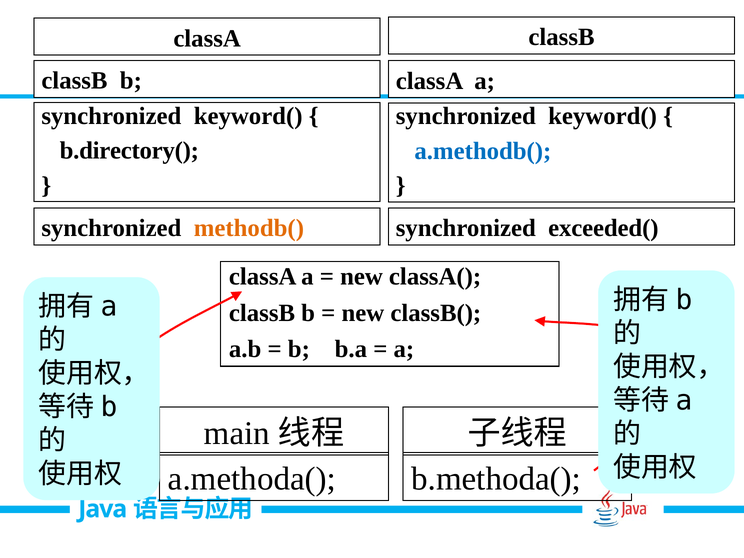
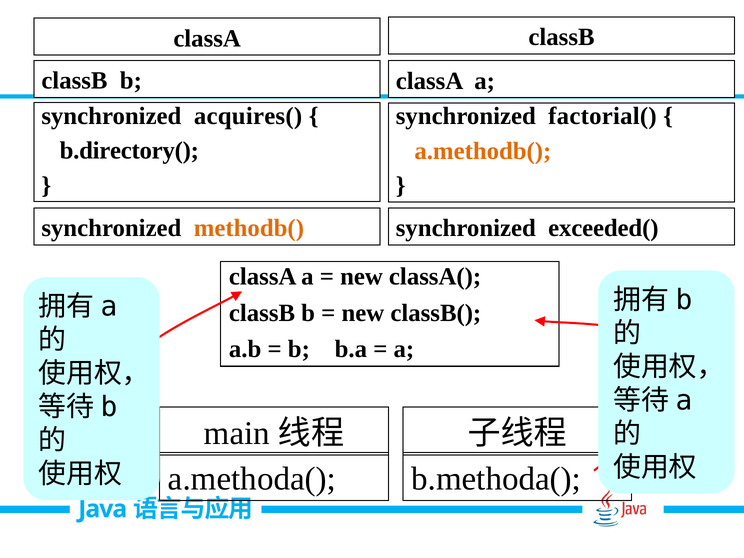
keyword( at (248, 116): keyword( -> acquires(
keyword( at (603, 116): keyword( -> factorial(
a.methodb( colour: blue -> orange
